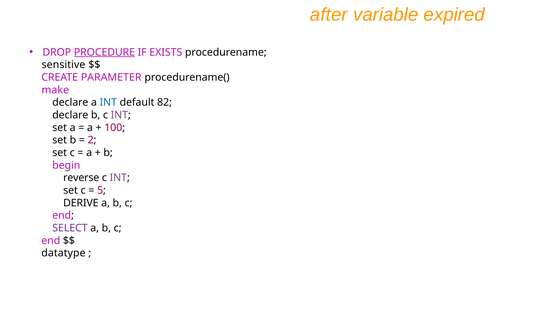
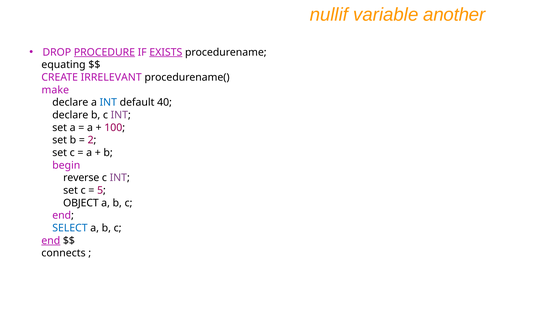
after: after -> nullif
expired: expired -> another
EXISTS underline: none -> present
sensitive: sensitive -> equating
PARAMETER: PARAMETER -> IRRELEVANT
82: 82 -> 40
DERIVE: DERIVE -> OBJECT
SELECT colour: purple -> blue
end at (51, 241) underline: none -> present
datatype: datatype -> connects
